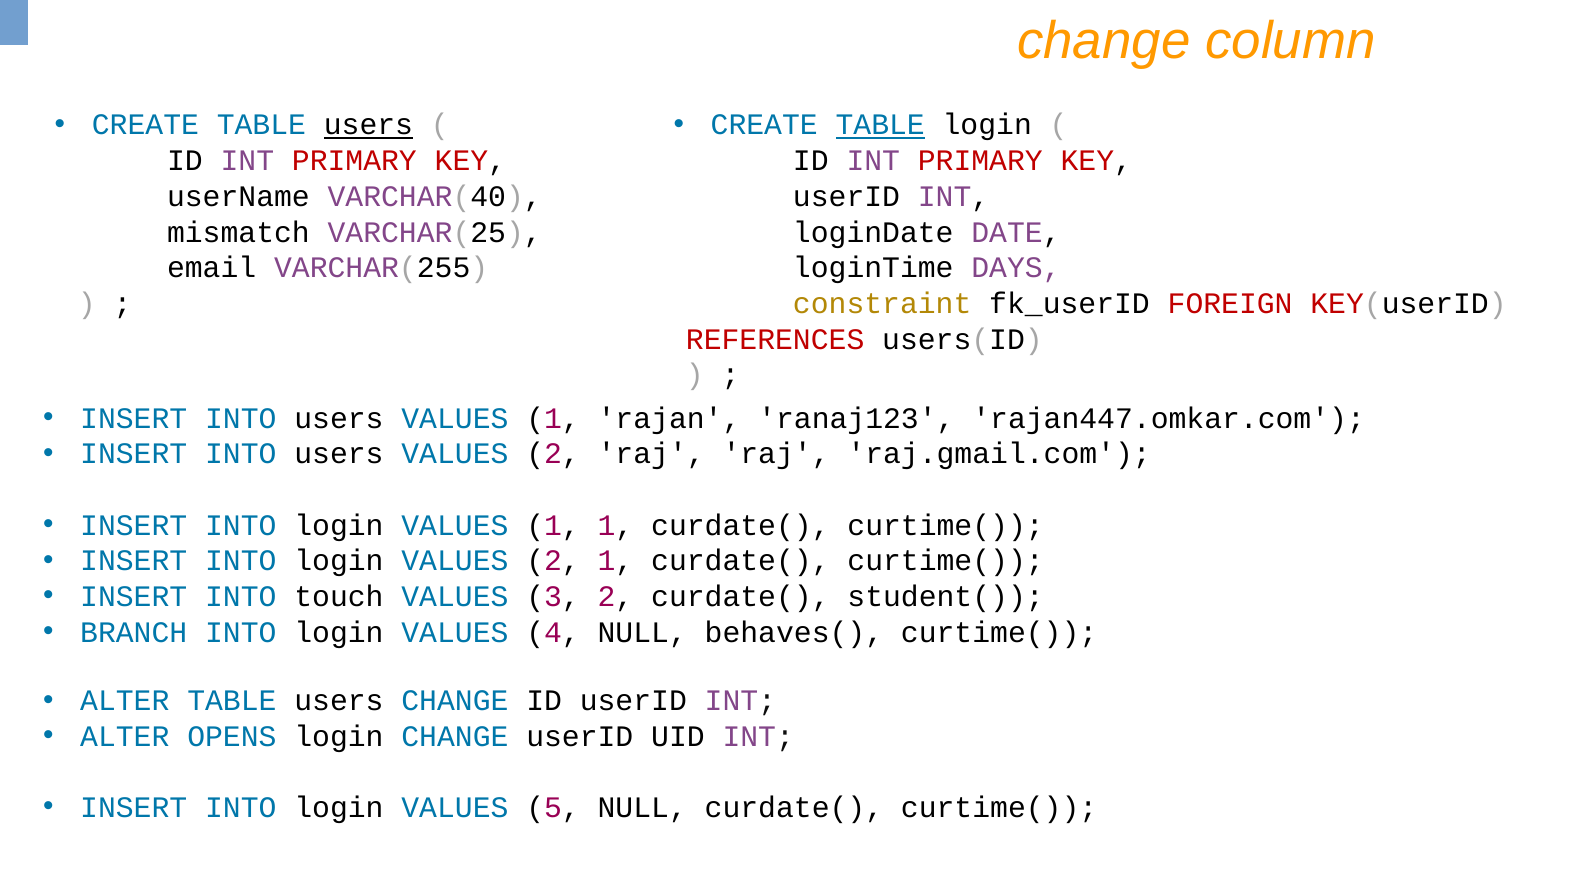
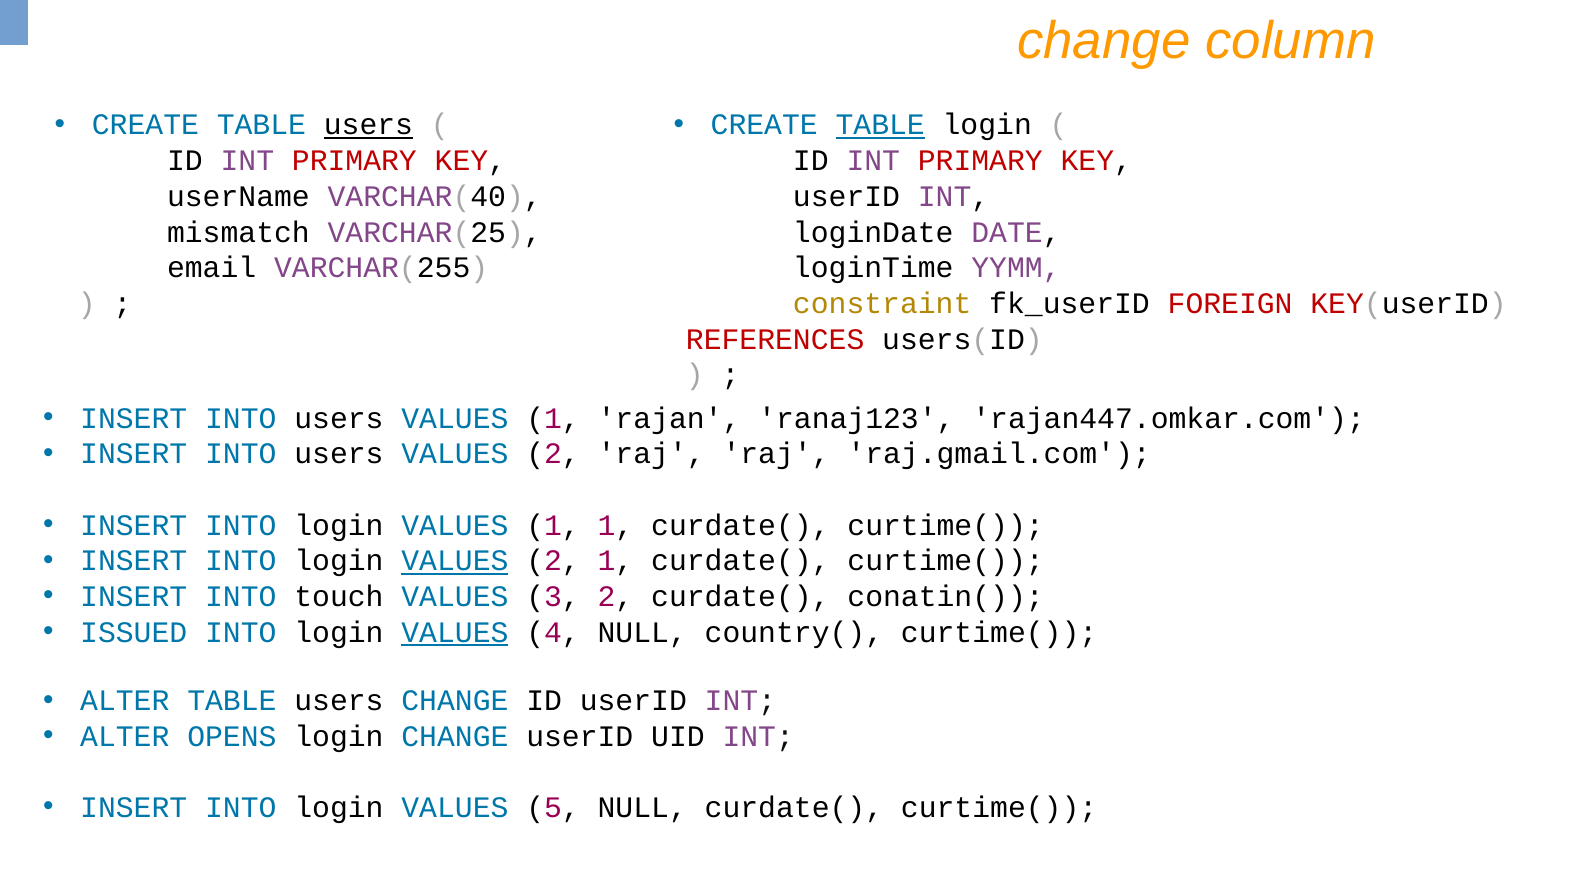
DAYS: DAYS -> YYMM
VALUES at (455, 561) underline: none -> present
student(: student( -> conatin(
BRANCH: BRANCH -> ISSUED
VALUES at (455, 632) underline: none -> present
behaves(: behaves( -> country(
